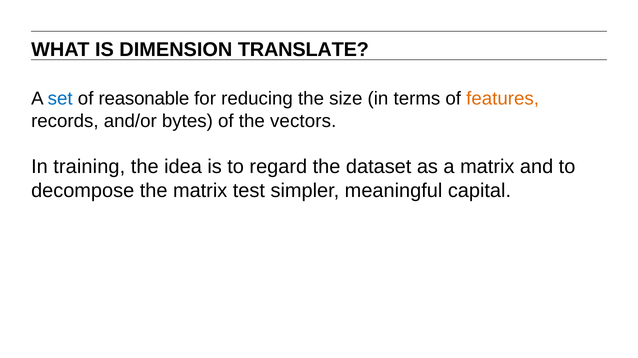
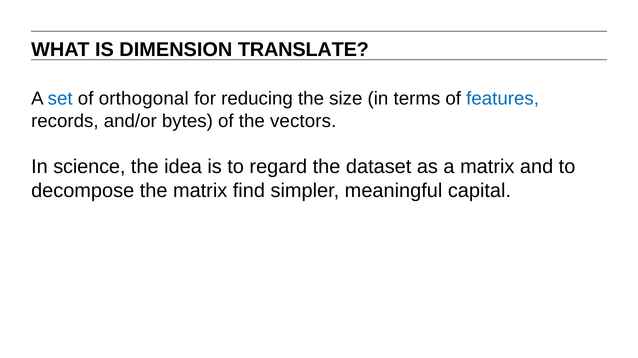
reasonable: reasonable -> orthogonal
features colour: orange -> blue
training: training -> science
test: test -> find
